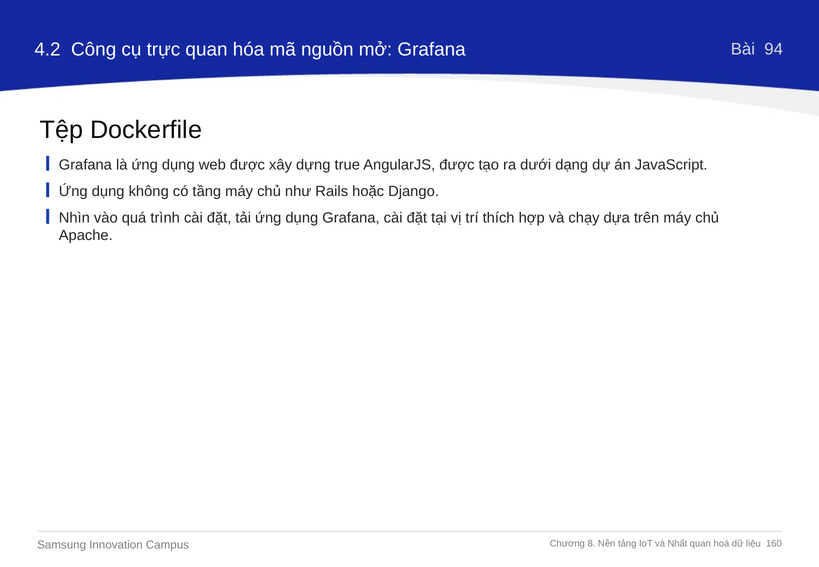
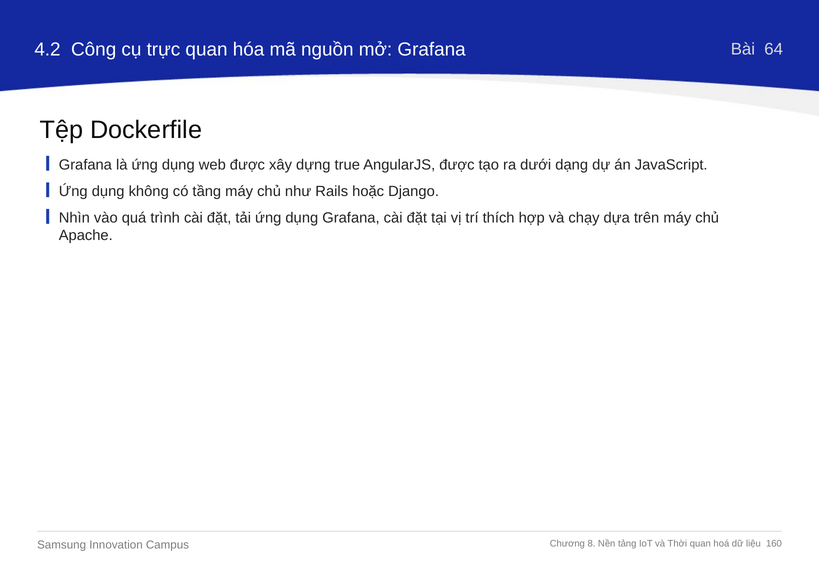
94: 94 -> 64
Nhất: Nhất -> Thời
